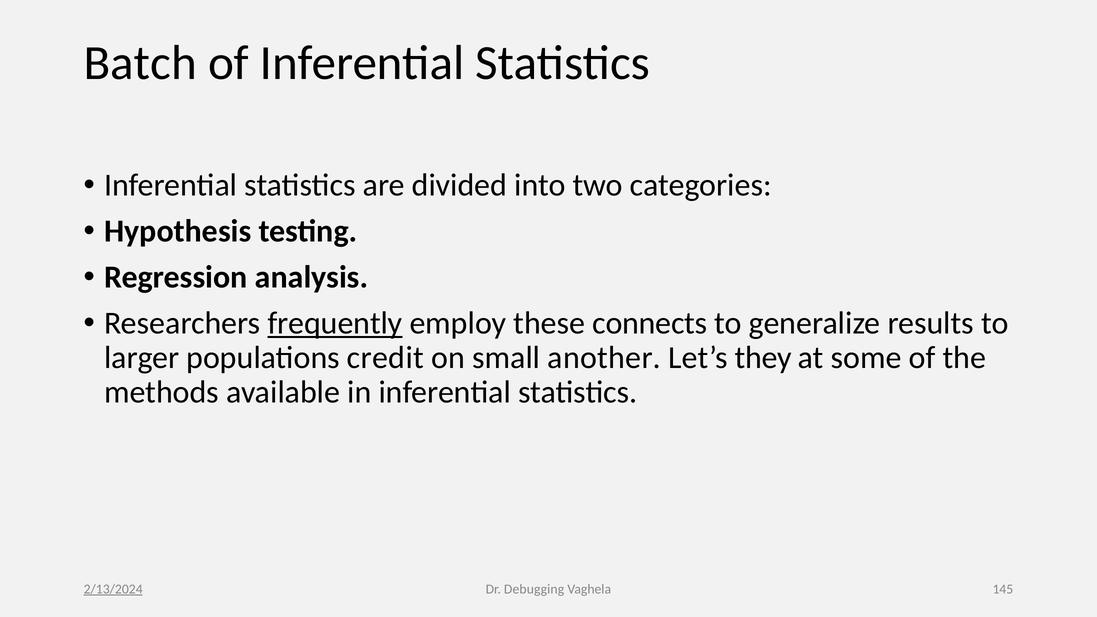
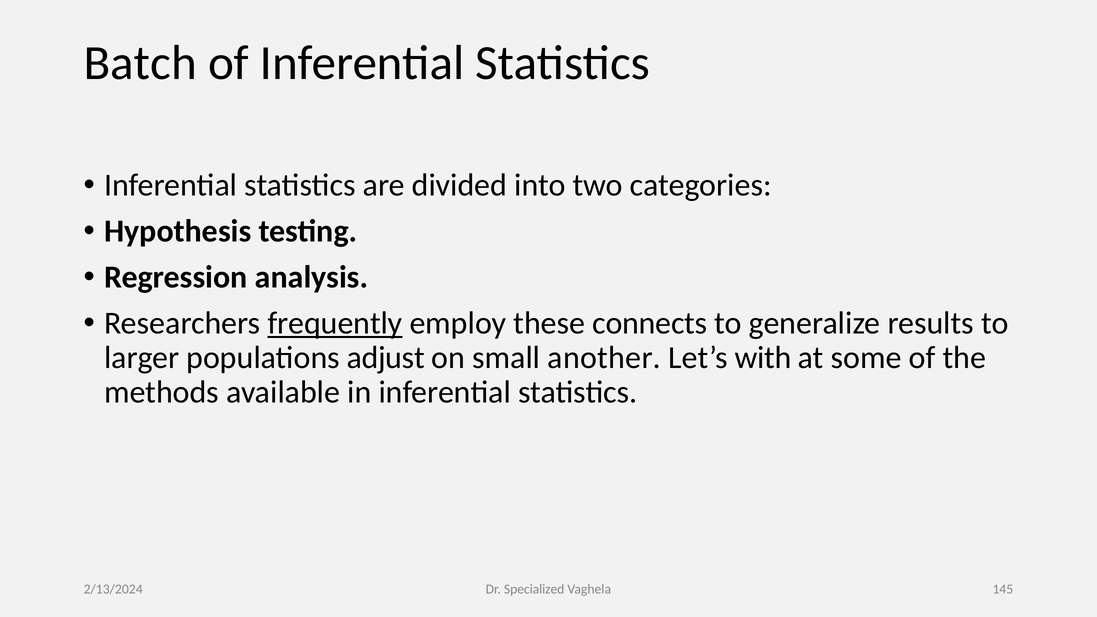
credit: credit -> adjust
they: they -> with
2/13/2024 underline: present -> none
Debugging: Debugging -> Specialized
